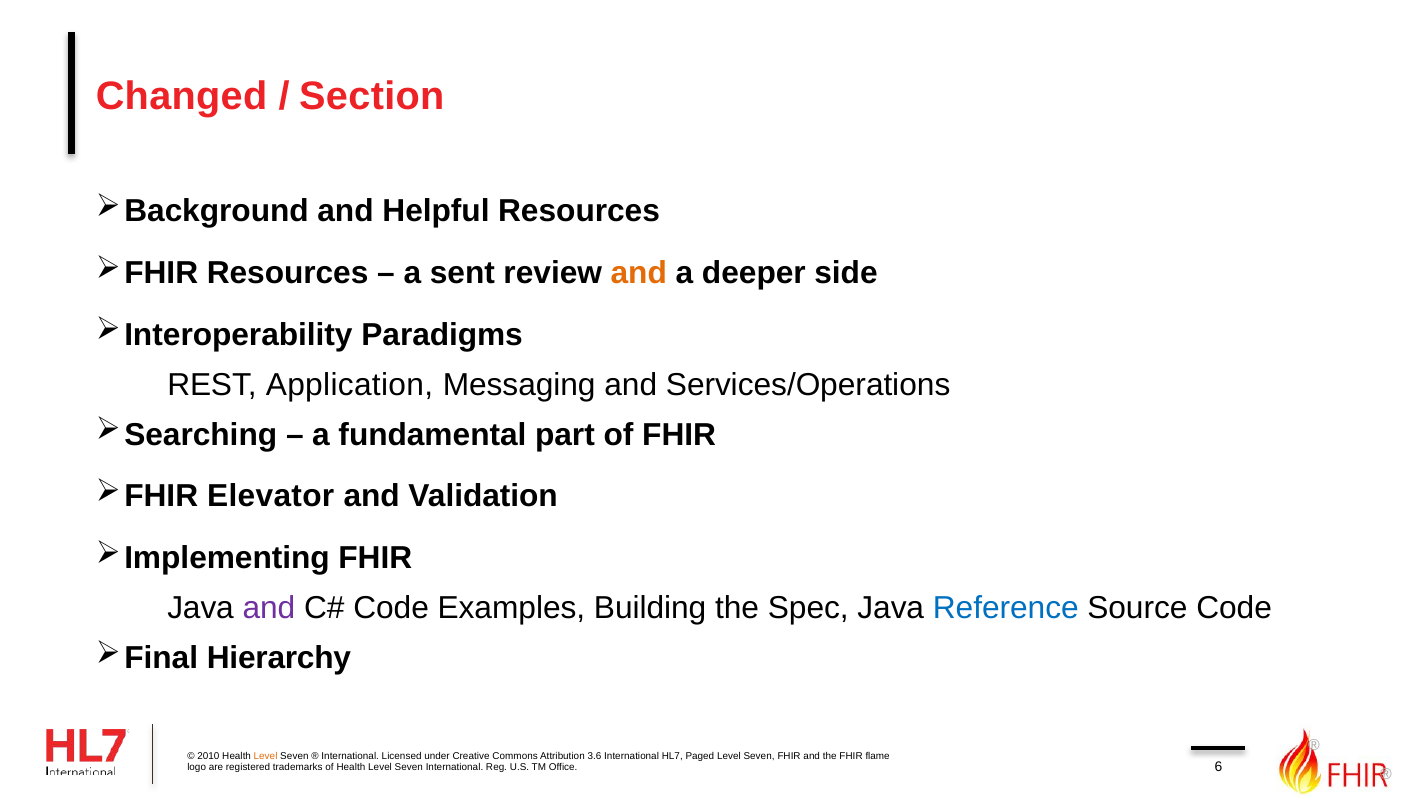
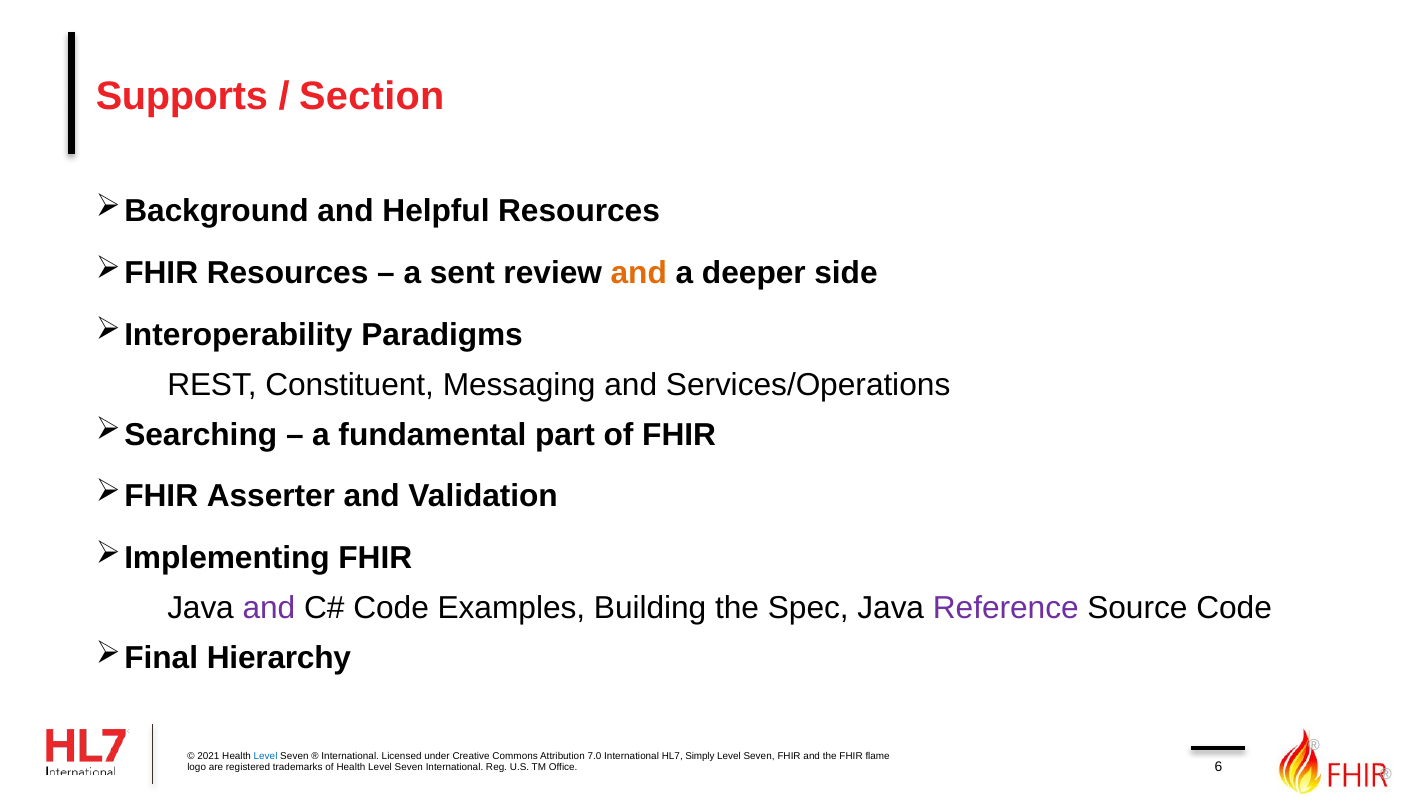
Changed: Changed -> Supports
Application: Application -> Constituent
Elevator: Elevator -> Asserter
Reference colour: blue -> purple
2010: 2010 -> 2021
Level at (266, 756) colour: orange -> blue
3.6: 3.6 -> 7.0
Paged: Paged -> Simply
